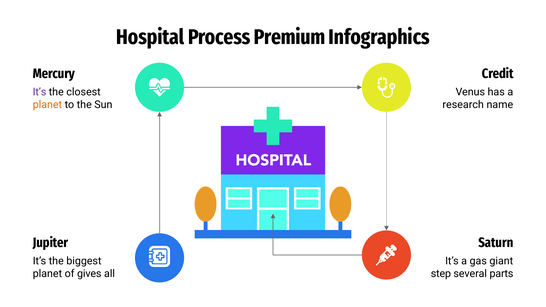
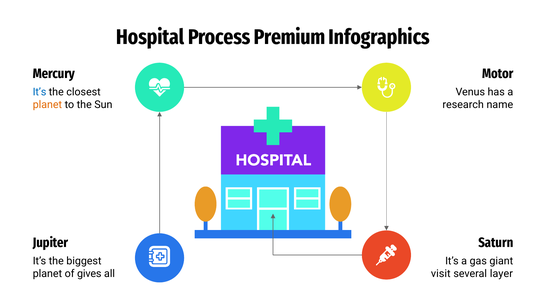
Credit: Credit -> Motor
It’s at (40, 92) colour: purple -> blue
step: step -> visit
parts: parts -> layer
